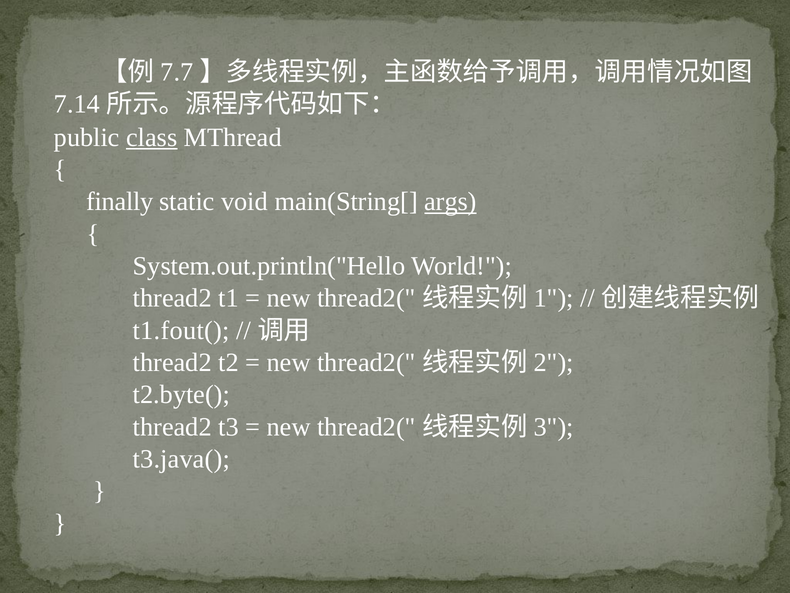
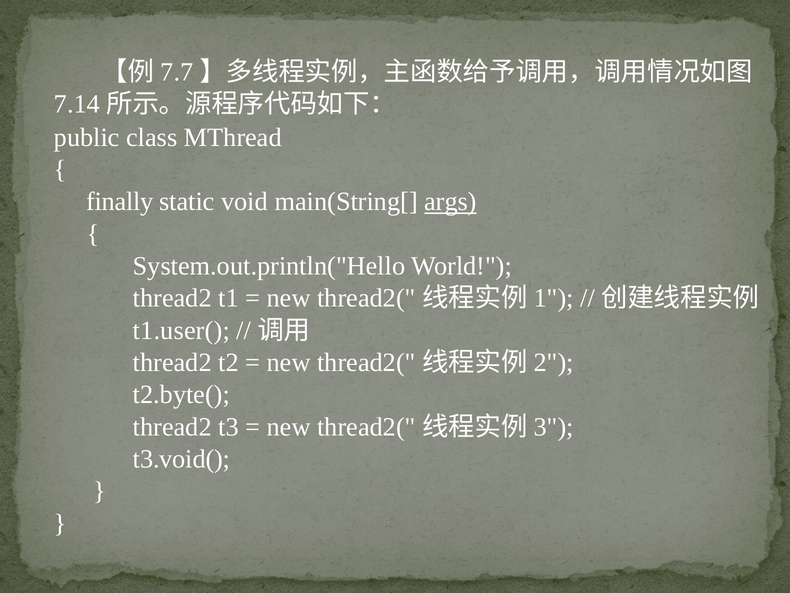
class underline: present -> none
t1.fout(: t1.fout( -> t1.user(
t3.java(: t3.java( -> t3.void(
